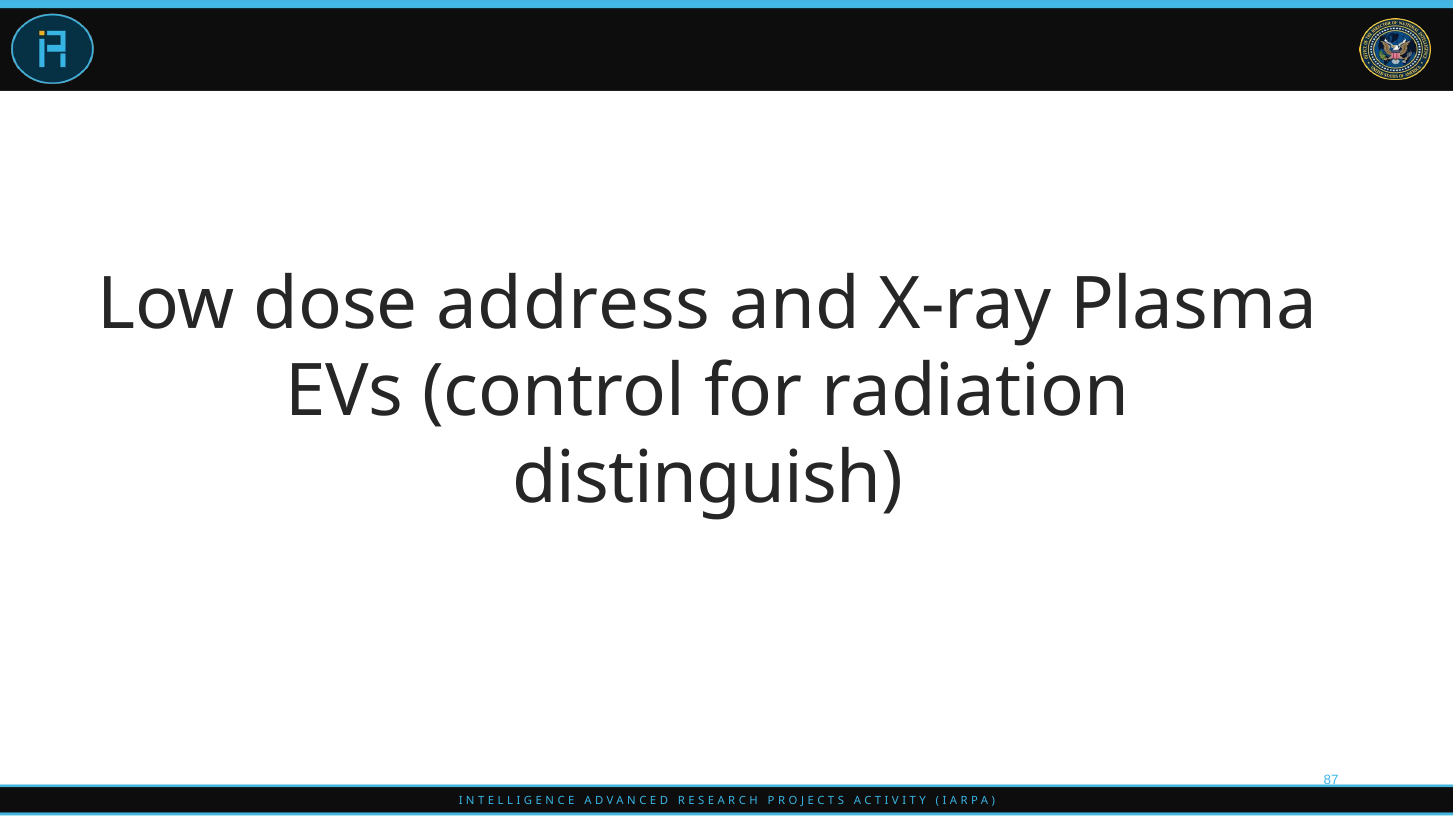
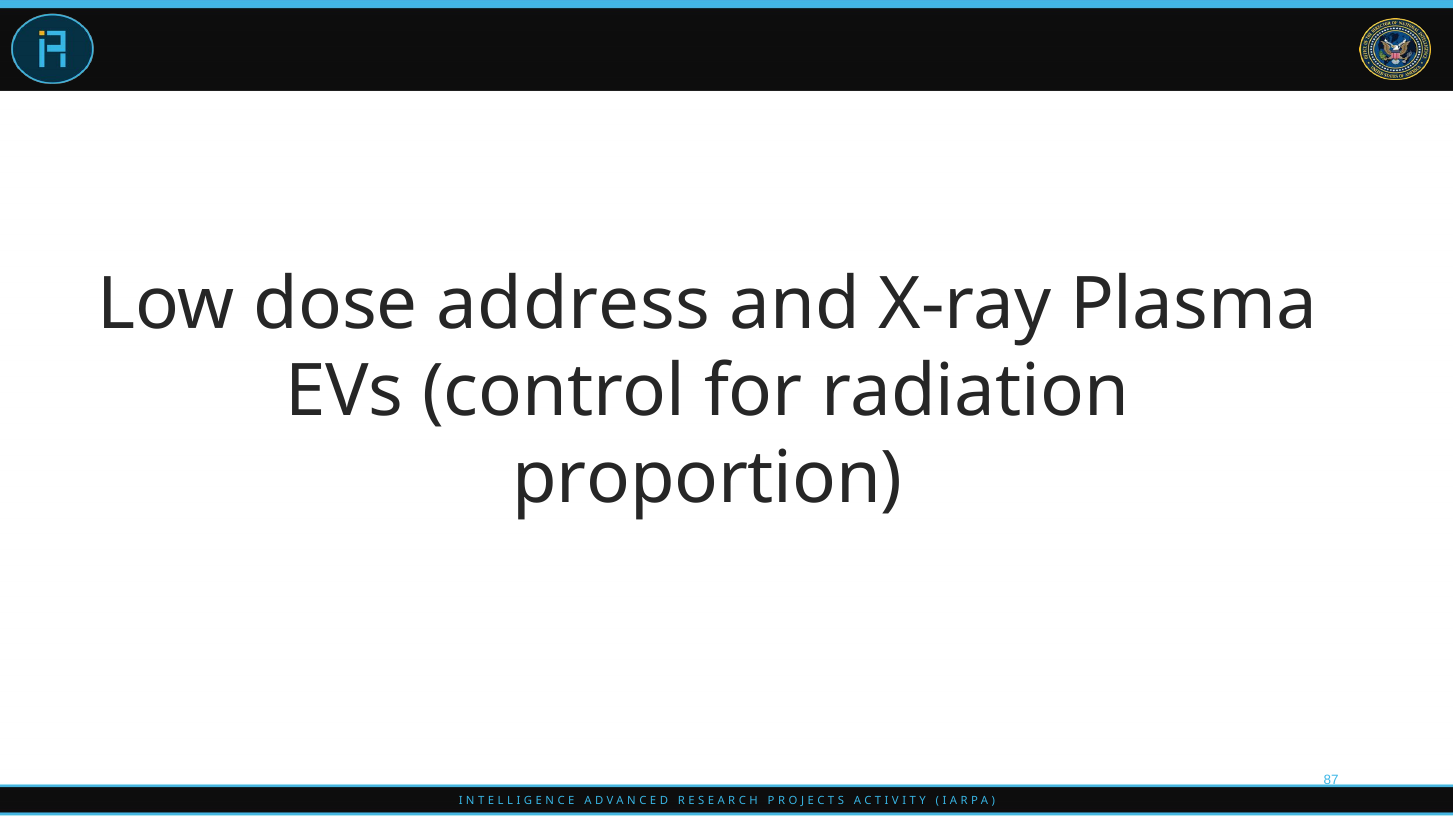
distinguish: distinguish -> proportion
